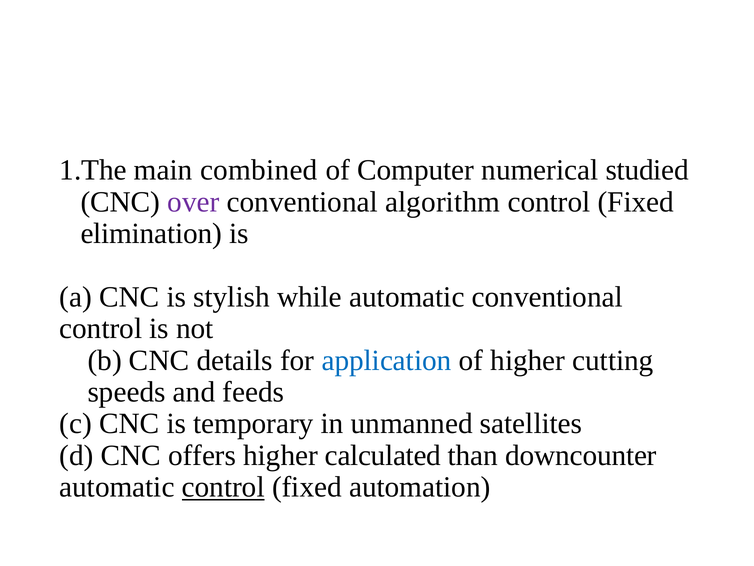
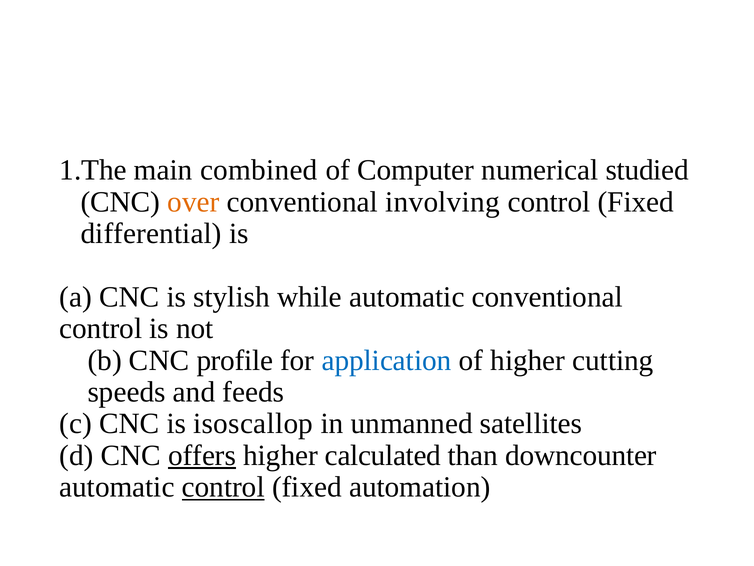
over colour: purple -> orange
algorithm: algorithm -> involving
elimination: elimination -> differential
details: details -> profile
temporary: temporary -> isoscallop
offers underline: none -> present
